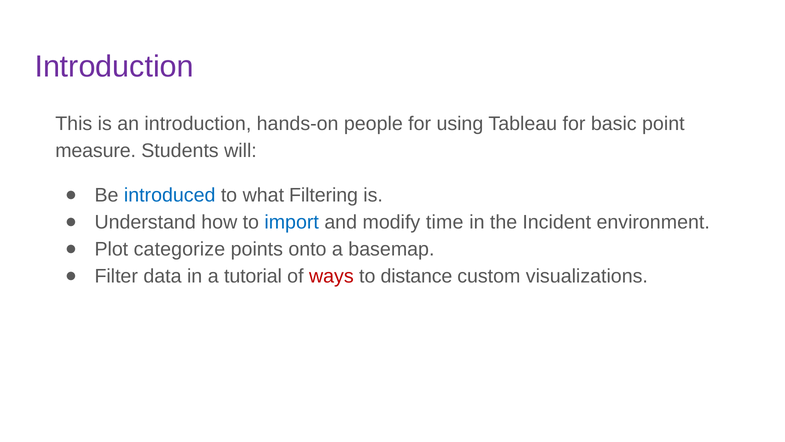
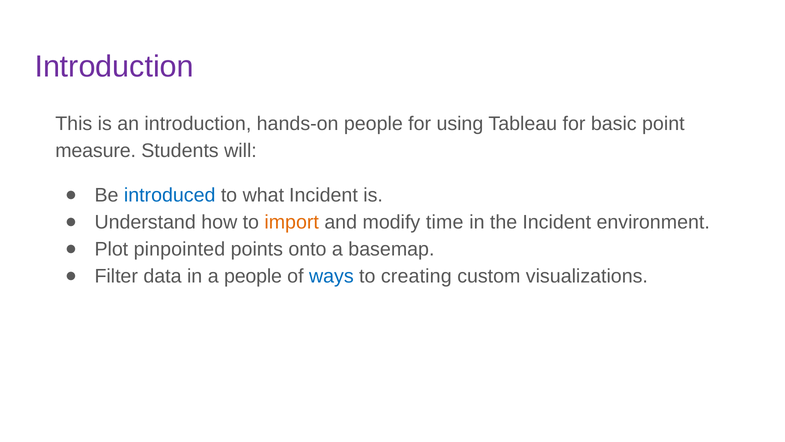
what Filtering: Filtering -> Incident
import colour: blue -> orange
categorize: categorize -> pinpointed
a tutorial: tutorial -> people
ways colour: red -> blue
distance: distance -> creating
